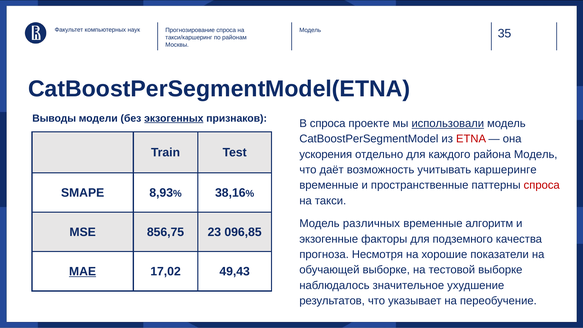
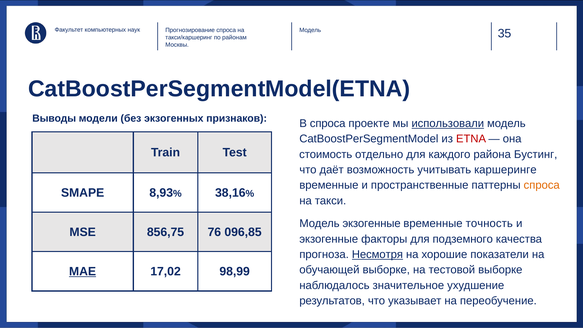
экзогенных underline: present -> none
ускорения: ускорения -> стоимость
района Модель: Модель -> Бустинг
спроса at (542, 185) colour: red -> orange
Модель различных: различных -> экзогенные
алгоритм: алгоритм -> точность
23: 23 -> 76
Несмотря underline: none -> present
49,43: 49,43 -> 98,99
